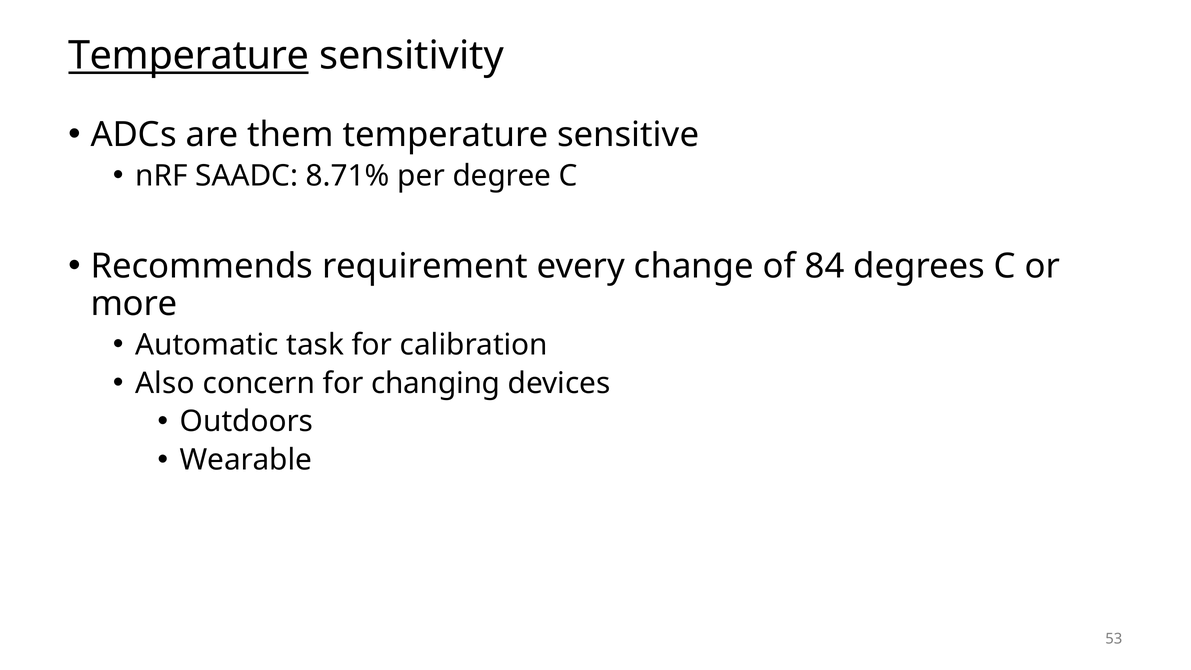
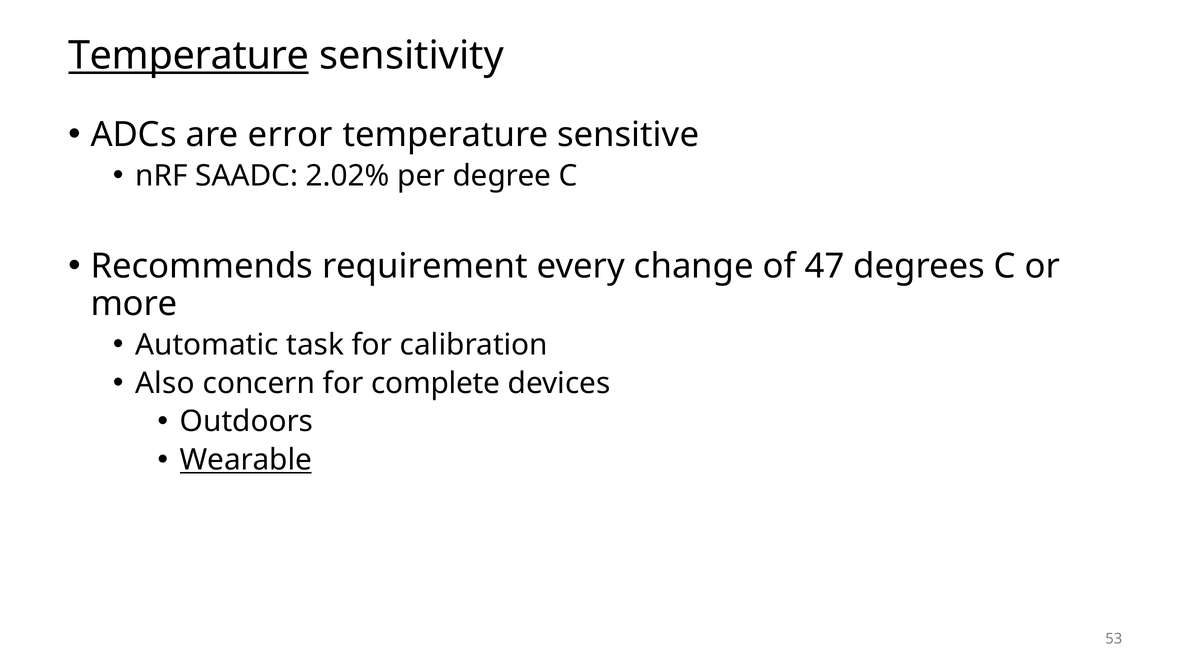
them: them -> error
8.71%: 8.71% -> 2.02%
84: 84 -> 47
changing: changing -> complete
Wearable underline: none -> present
